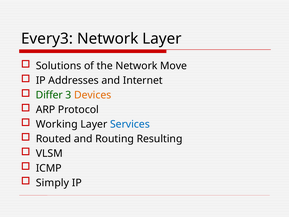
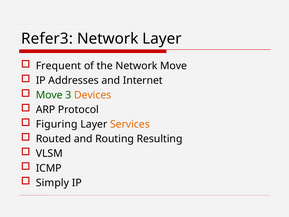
Every3: Every3 -> Refer3
Solutions: Solutions -> Frequent
Differ at (49, 95): Differ -> Move
Working: Working -> Figuring
Services colour: blue -> orange
